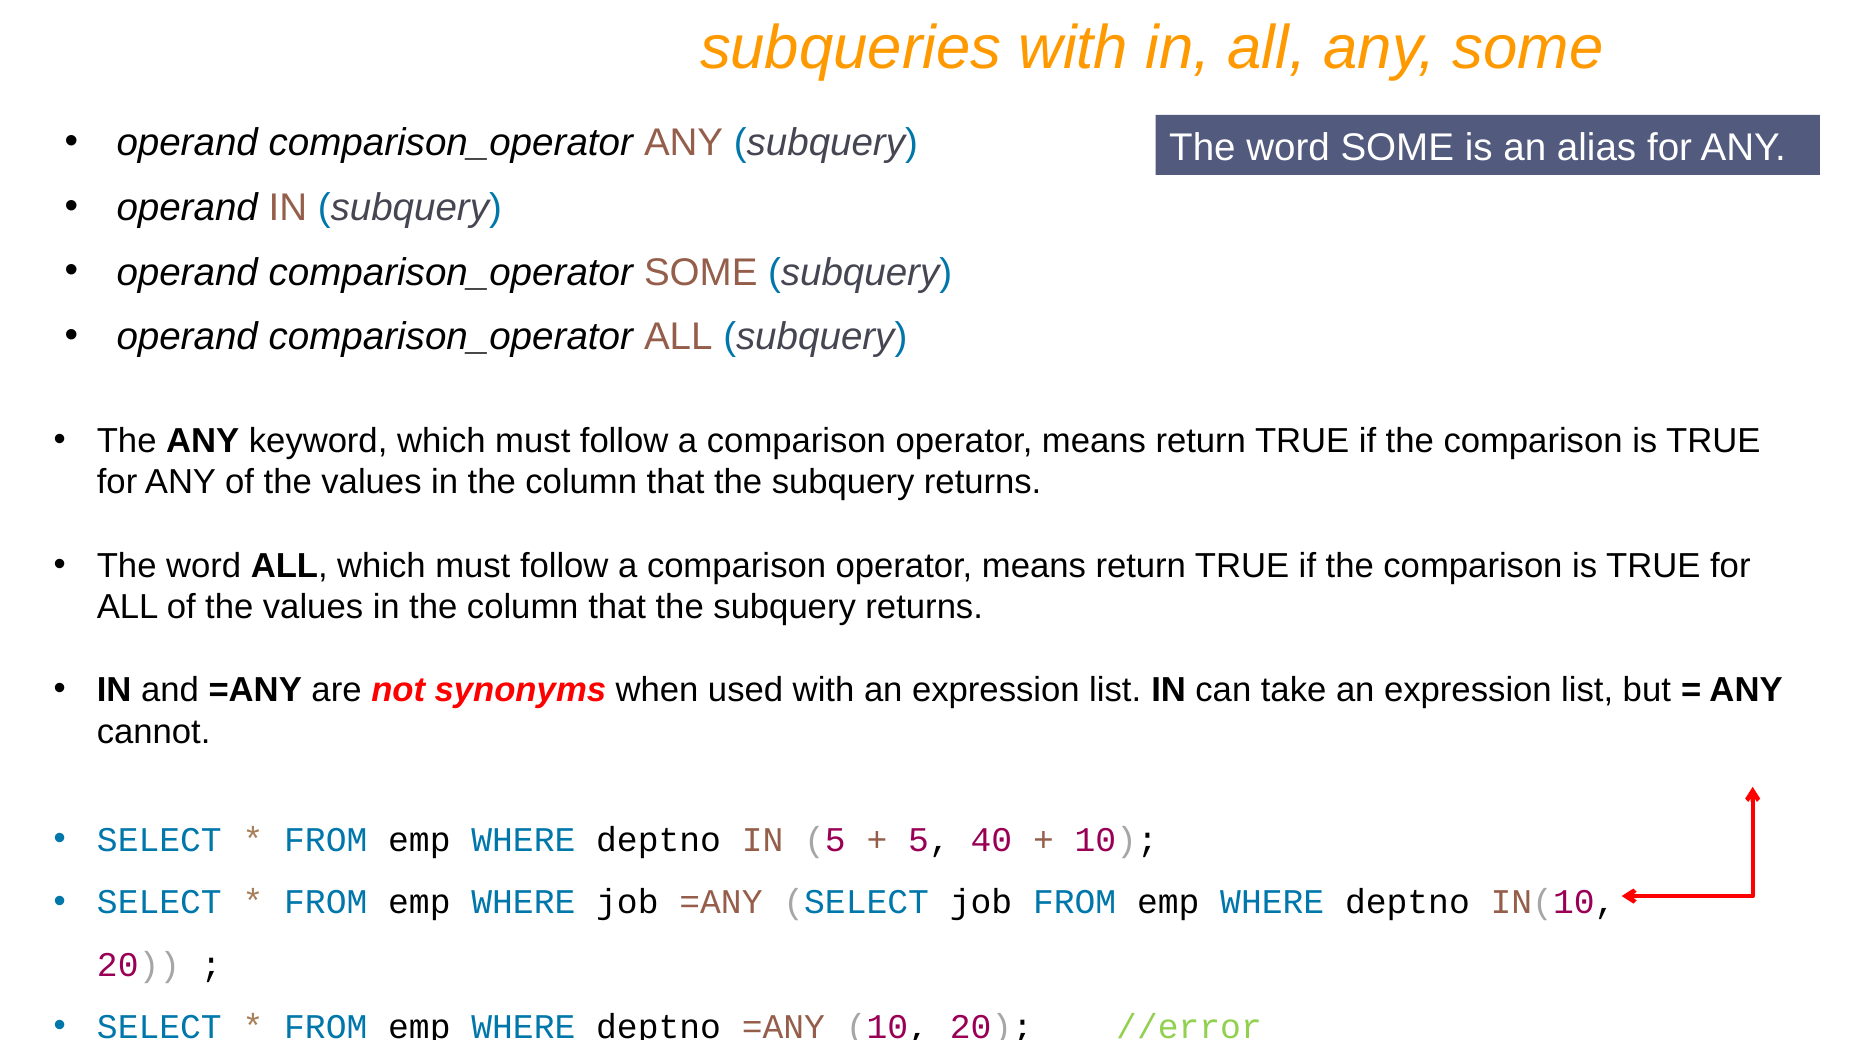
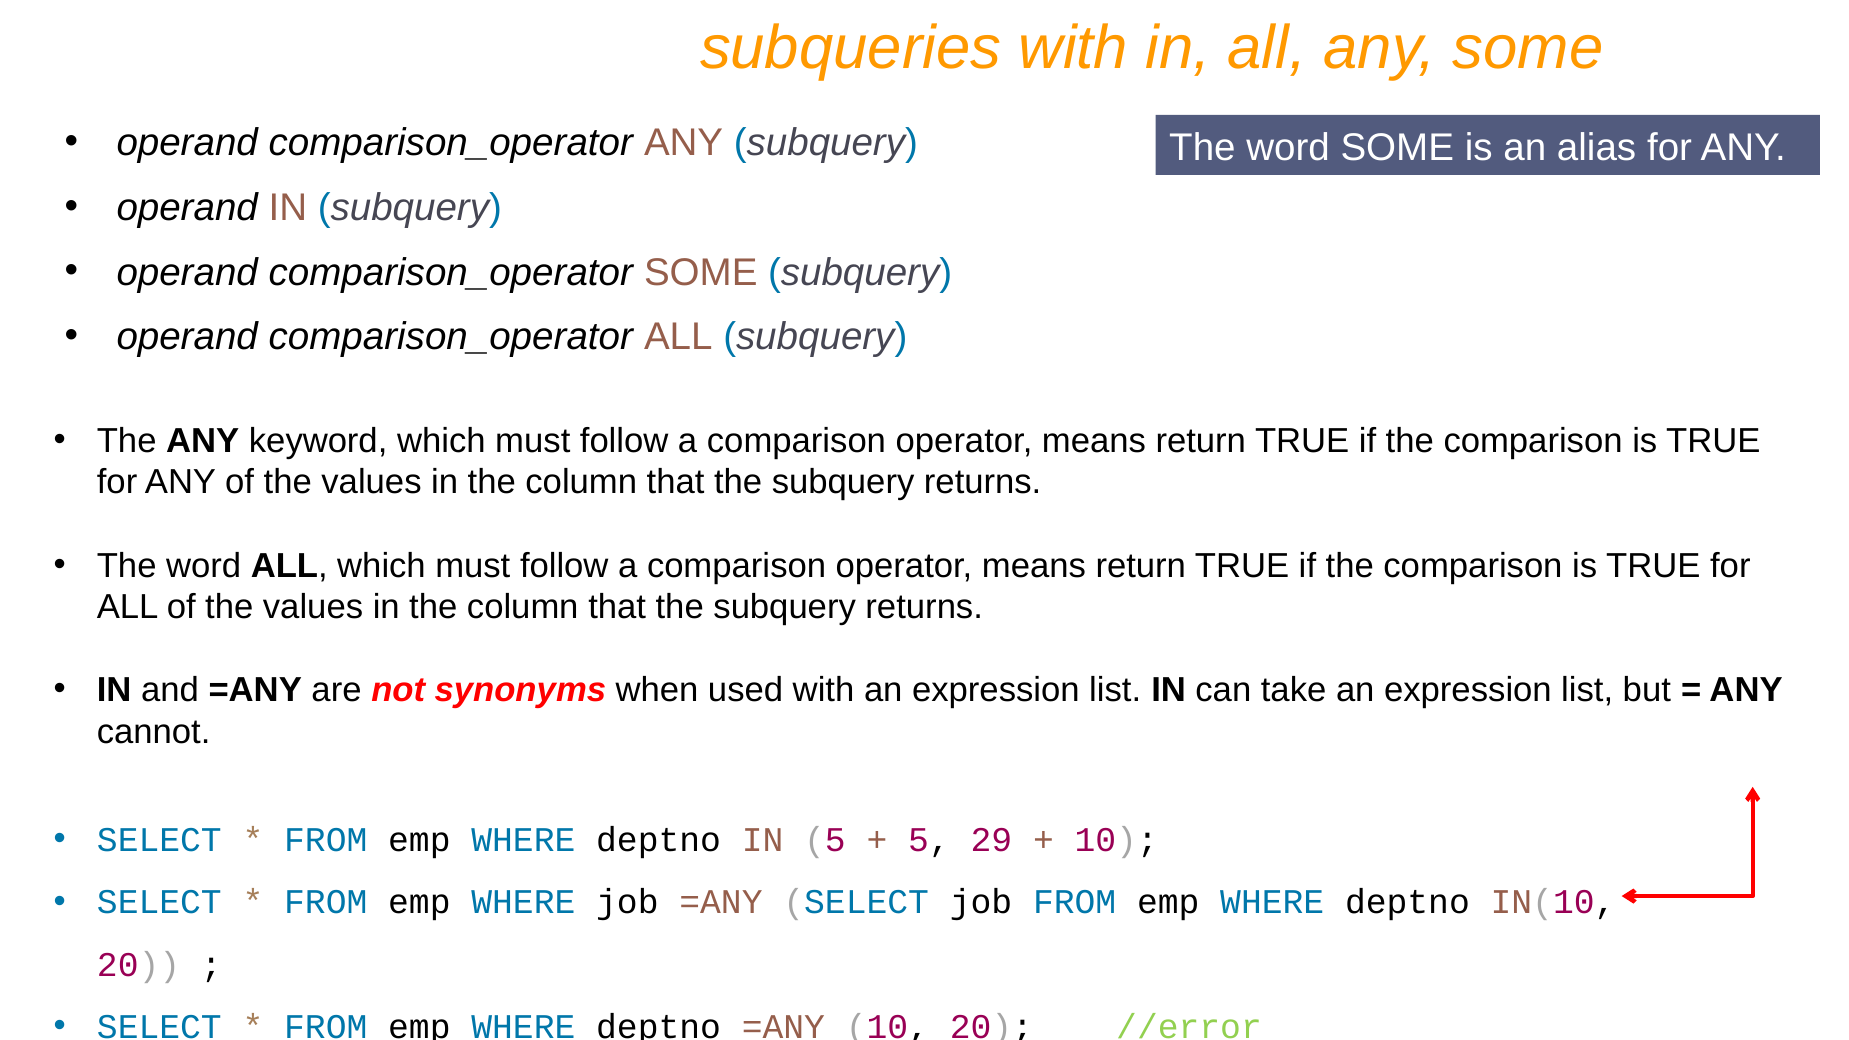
40: 40 -> 29
